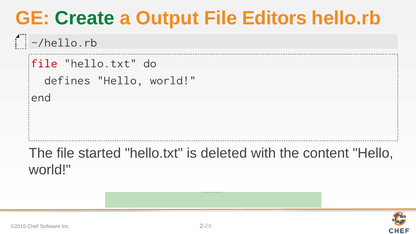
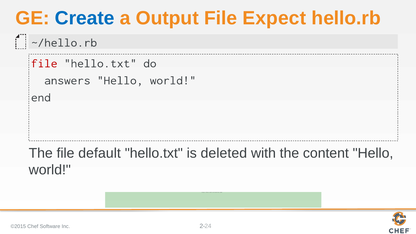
Create colour: green -> blue
Editors: Editors -> Expect
defines: defines -> answers
started: started -> default
